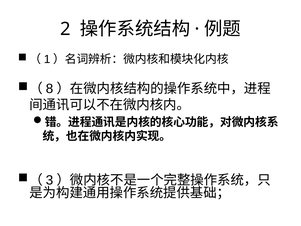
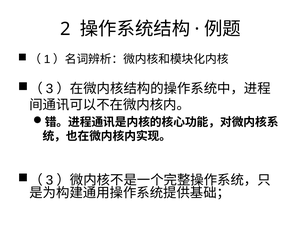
8 at (50, 89): 8 -> 3
